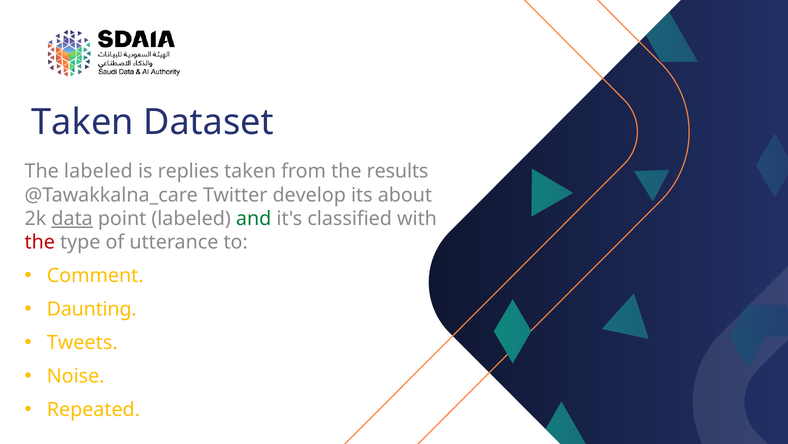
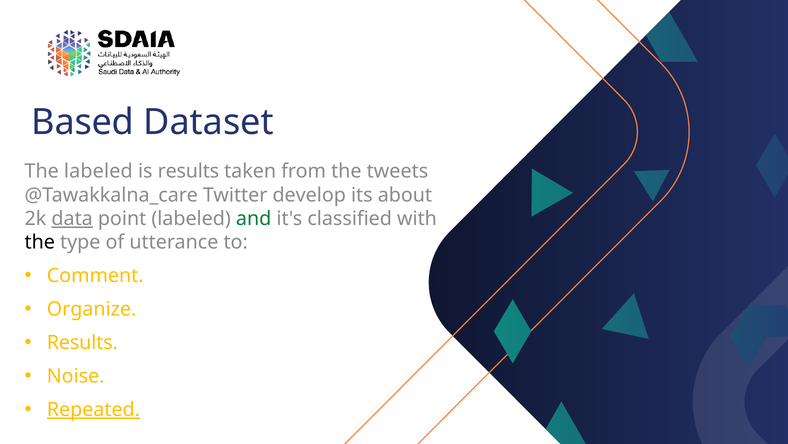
Taken at (83, 122): Taken -> Based
is replies: replies -> results
results: results -> tweets
the at (40, 242) colour: red -> black
Daunting: Daunting -> Organize
Tweets at (82, 342): Tweets -> Results
Repeated underline: none -> present
